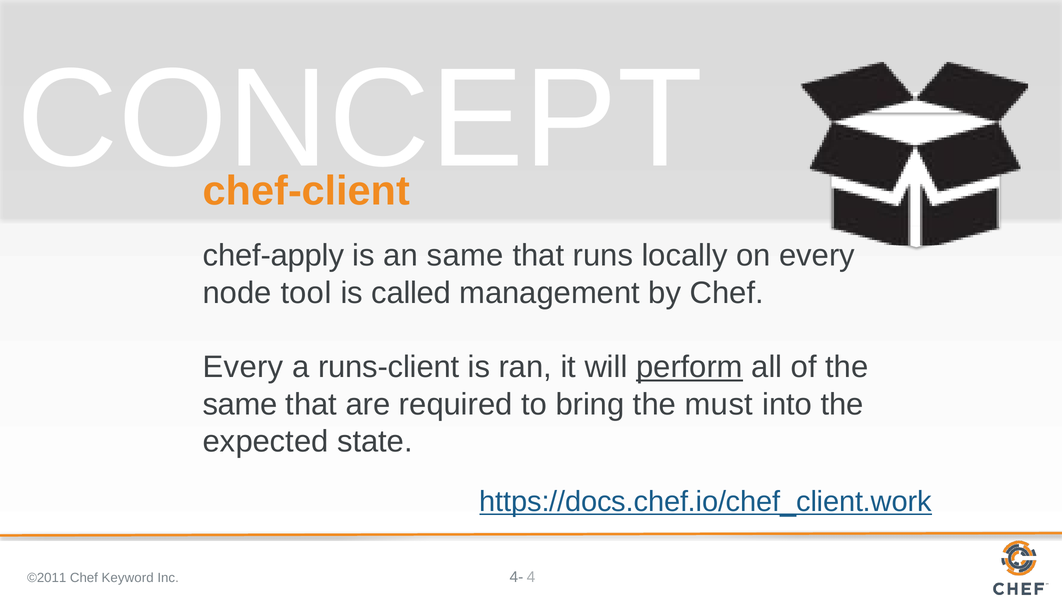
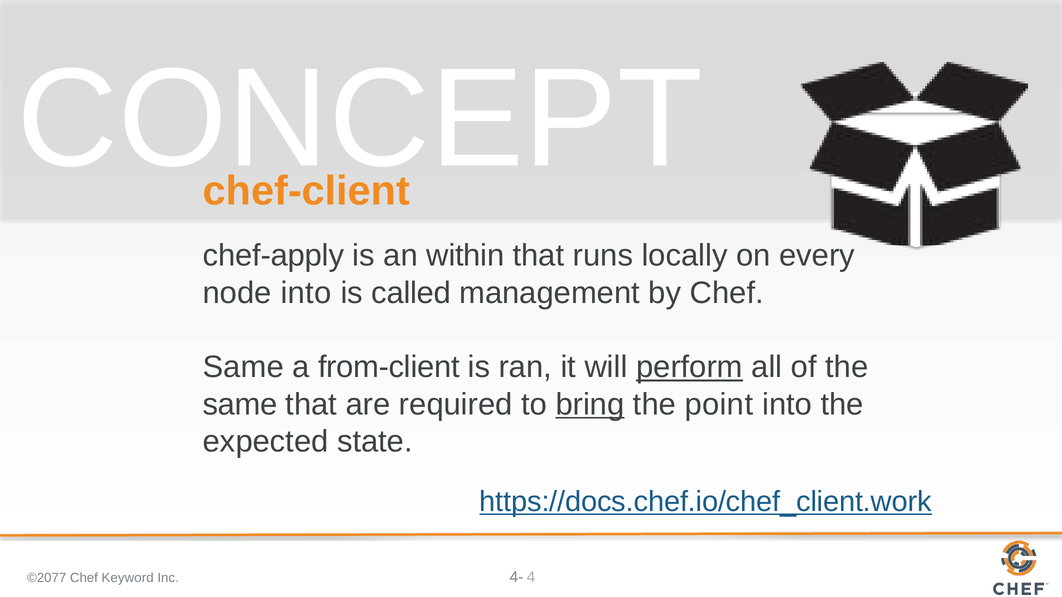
an same: same -> within
node tool: tool -> into
Every at (243, 367): Every -> Same
runs-client: runs-client -> from-client
bring underline: none -> present
must: must -> point
©2011: ©2011 -> ©2077
